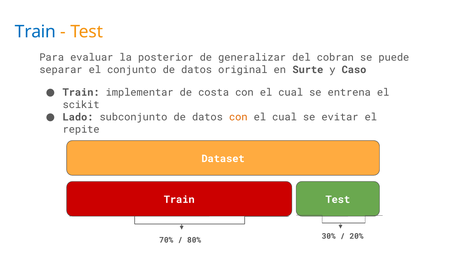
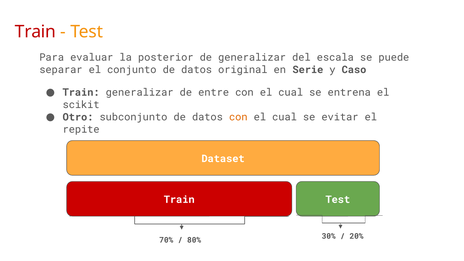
Train at (35, 32) colour: blue -> red
cobran: cobran -> escala
Surte: Surte -> Serie
Train implementar: implementar -> generalizar
costa: costa -> entre
Lado: Lado -> Otro
